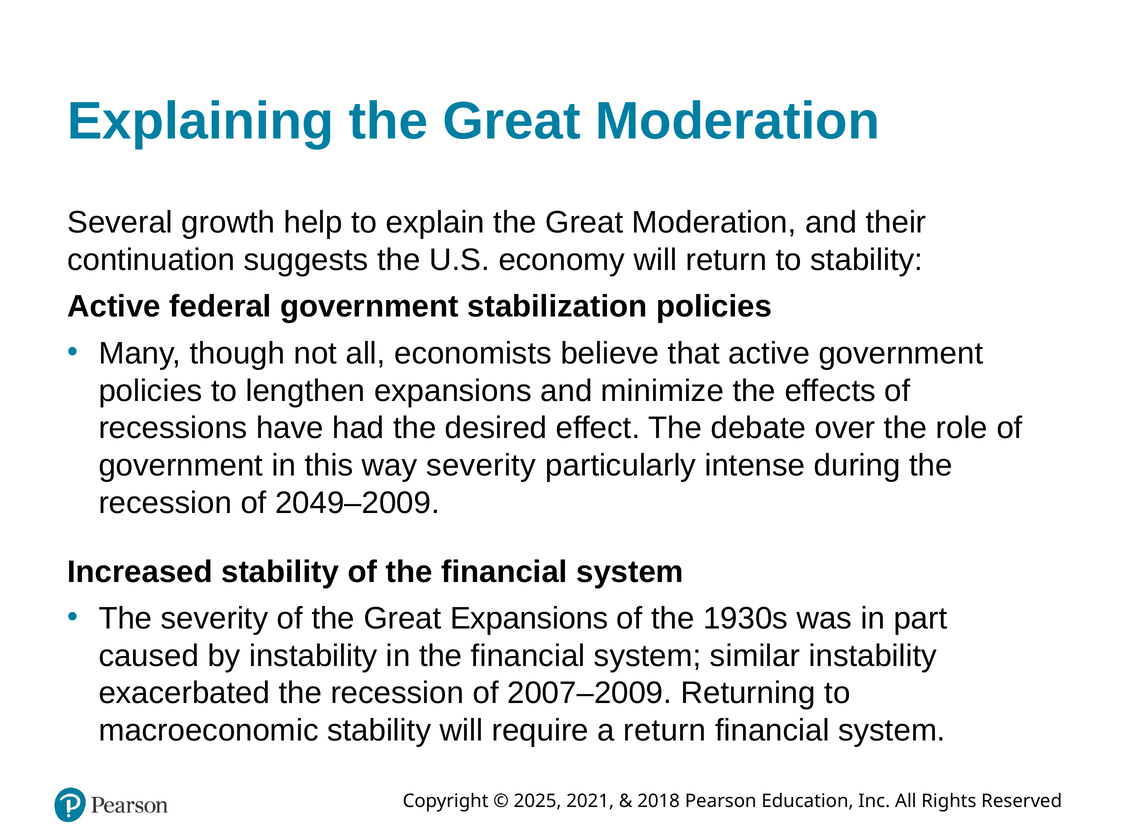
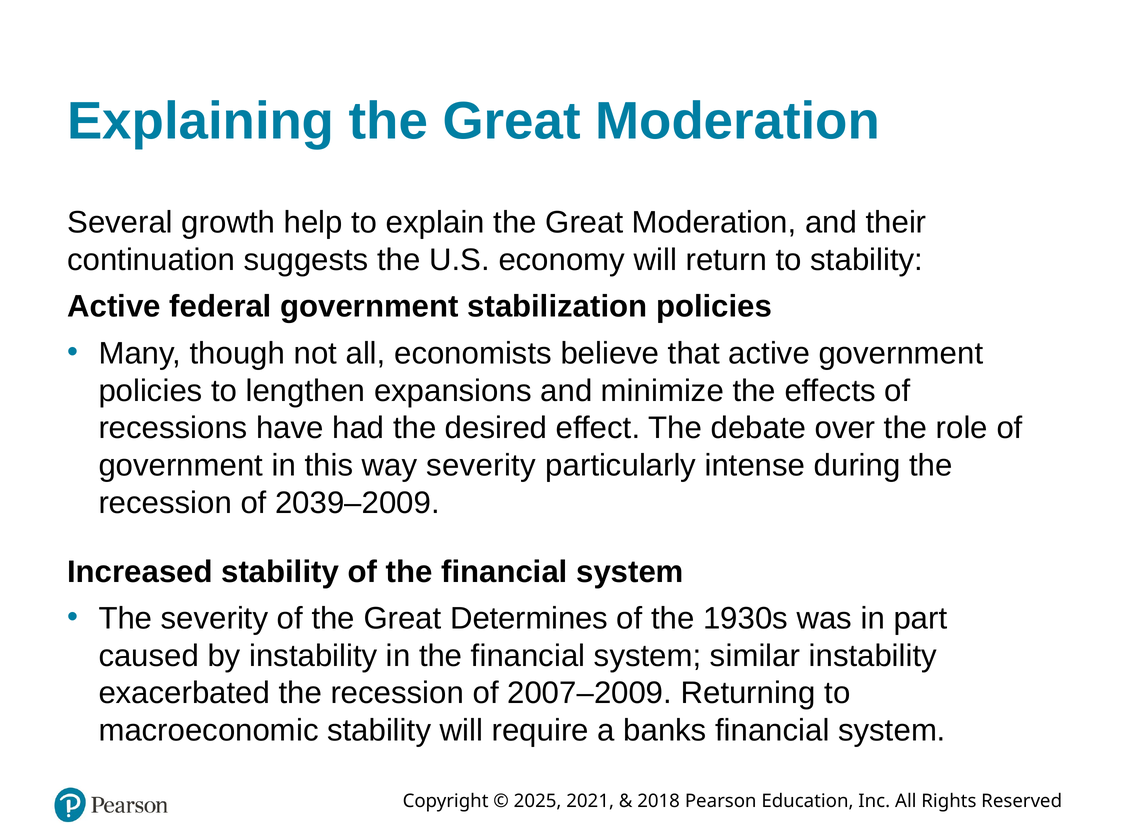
2049–2009: 2049–2009 -> 2039–2009
Great Expansions: Expansions -> Determines
a return: return -> banks
